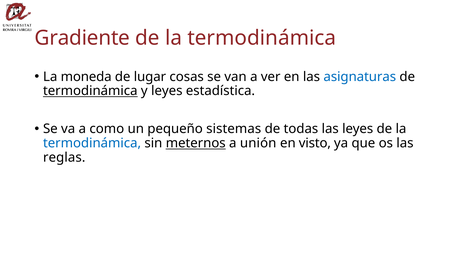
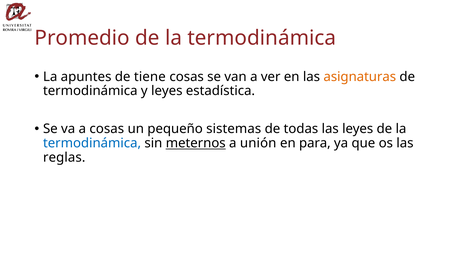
Gradiente: Gradiente -> Promedio
moneda: moneda -> apuntes
lugar: lugar -> tiene
asignaturas colour: blue -> orange
termodinámica at (90, 91) underline: present -> none
a como: como -> cosas
visto: visto -> para
